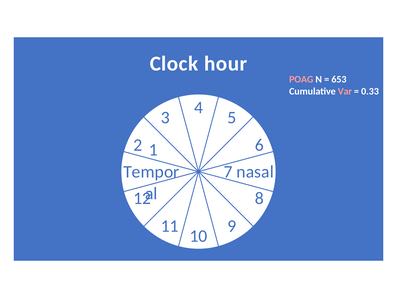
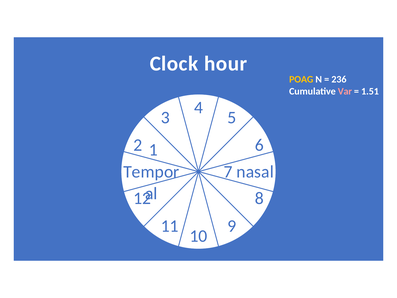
POAG colour: pink -> yellow
653: 653 -> 236
0.33: 0.33 -> 1.51
